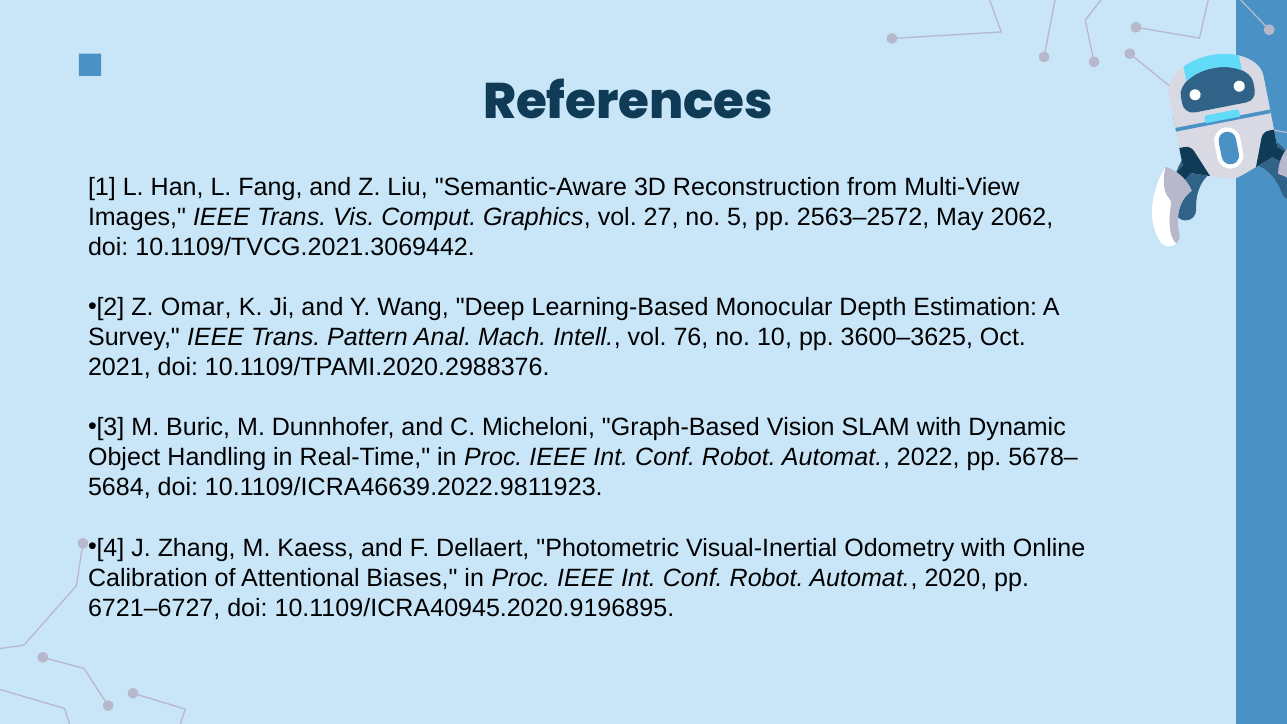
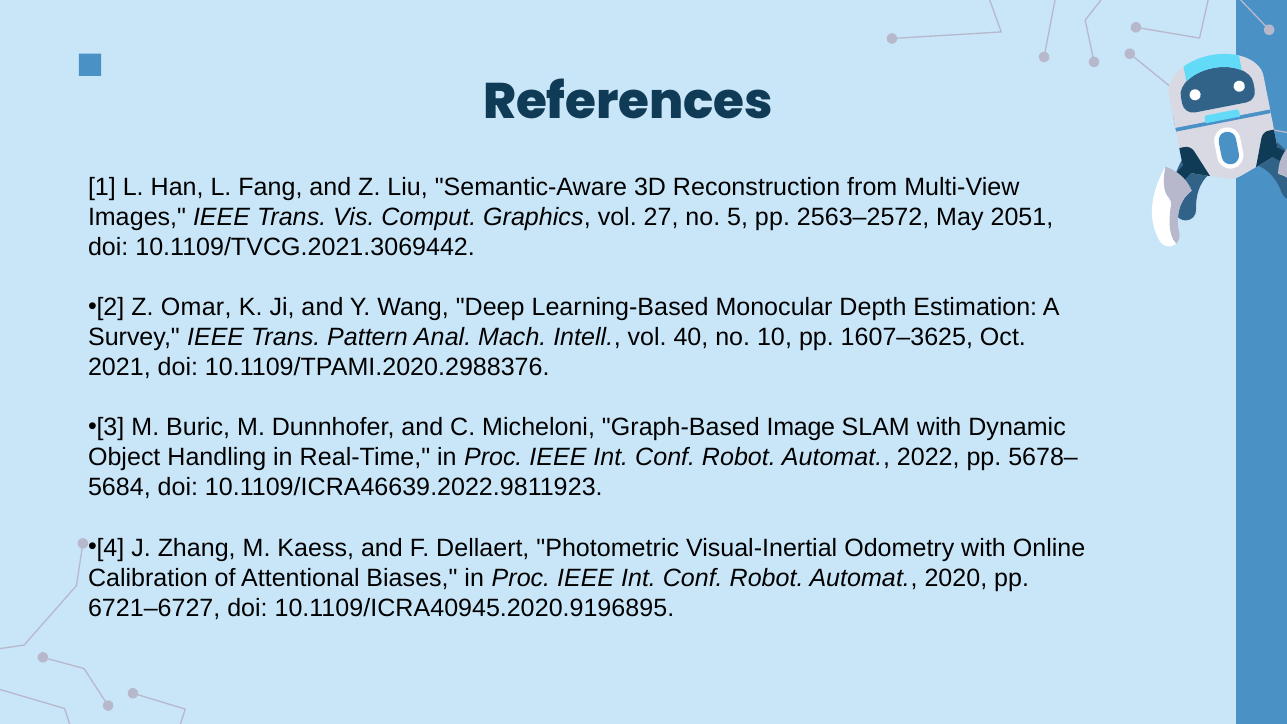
2062: 2062 -> 2051
76: 76 -> 40
3600–3625: 3600–3625 -> 1607–3625
Vision: Vision -> Image
